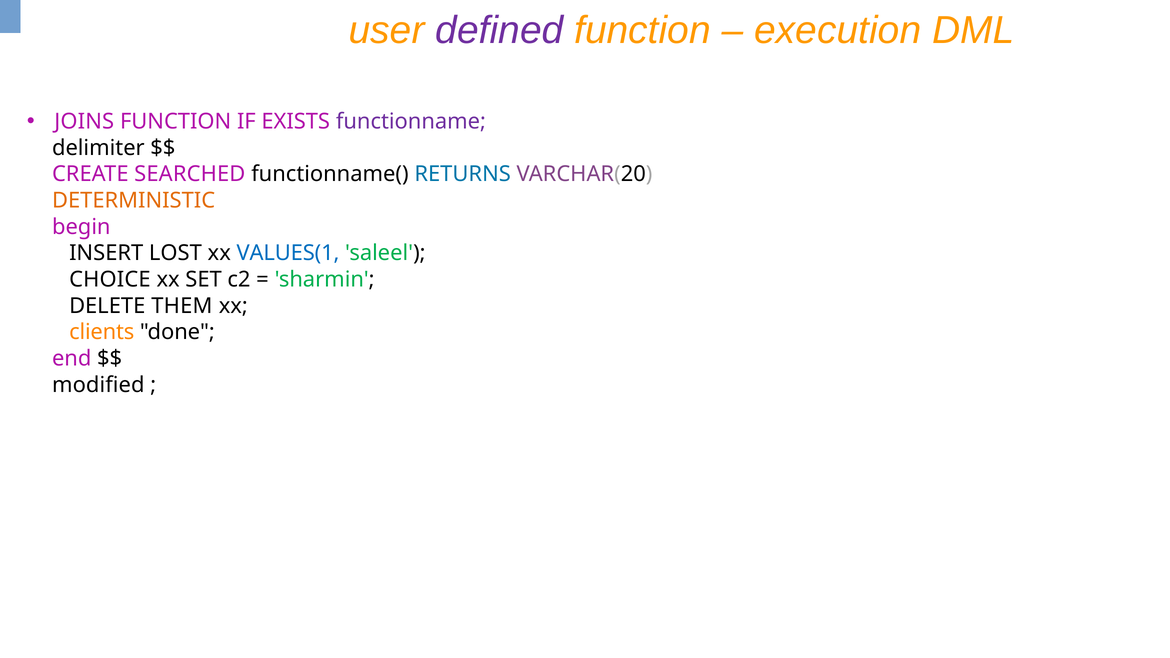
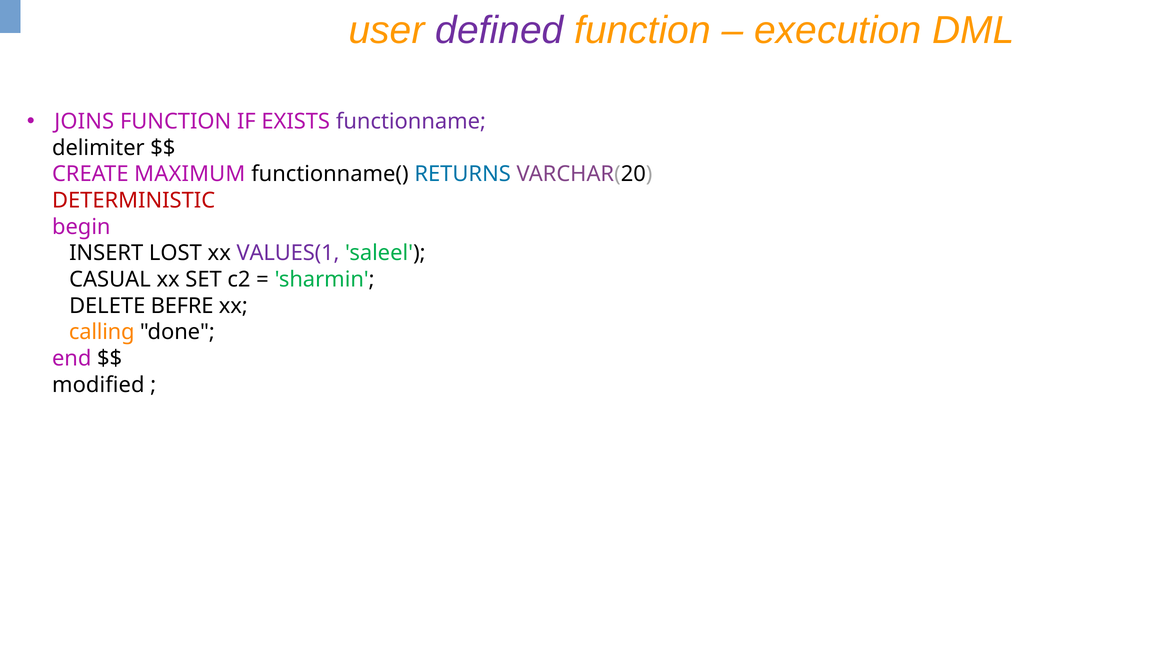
SEARCHED: SEARCHED -> MAXIMUM
DETERMINISTIC colour: orange -> red
VALUES(1 colour: blue -> purple
CHOICE: CHOICE -> CASUAL
THEM: THEM -> BEFRE
clients: clients -> calling
